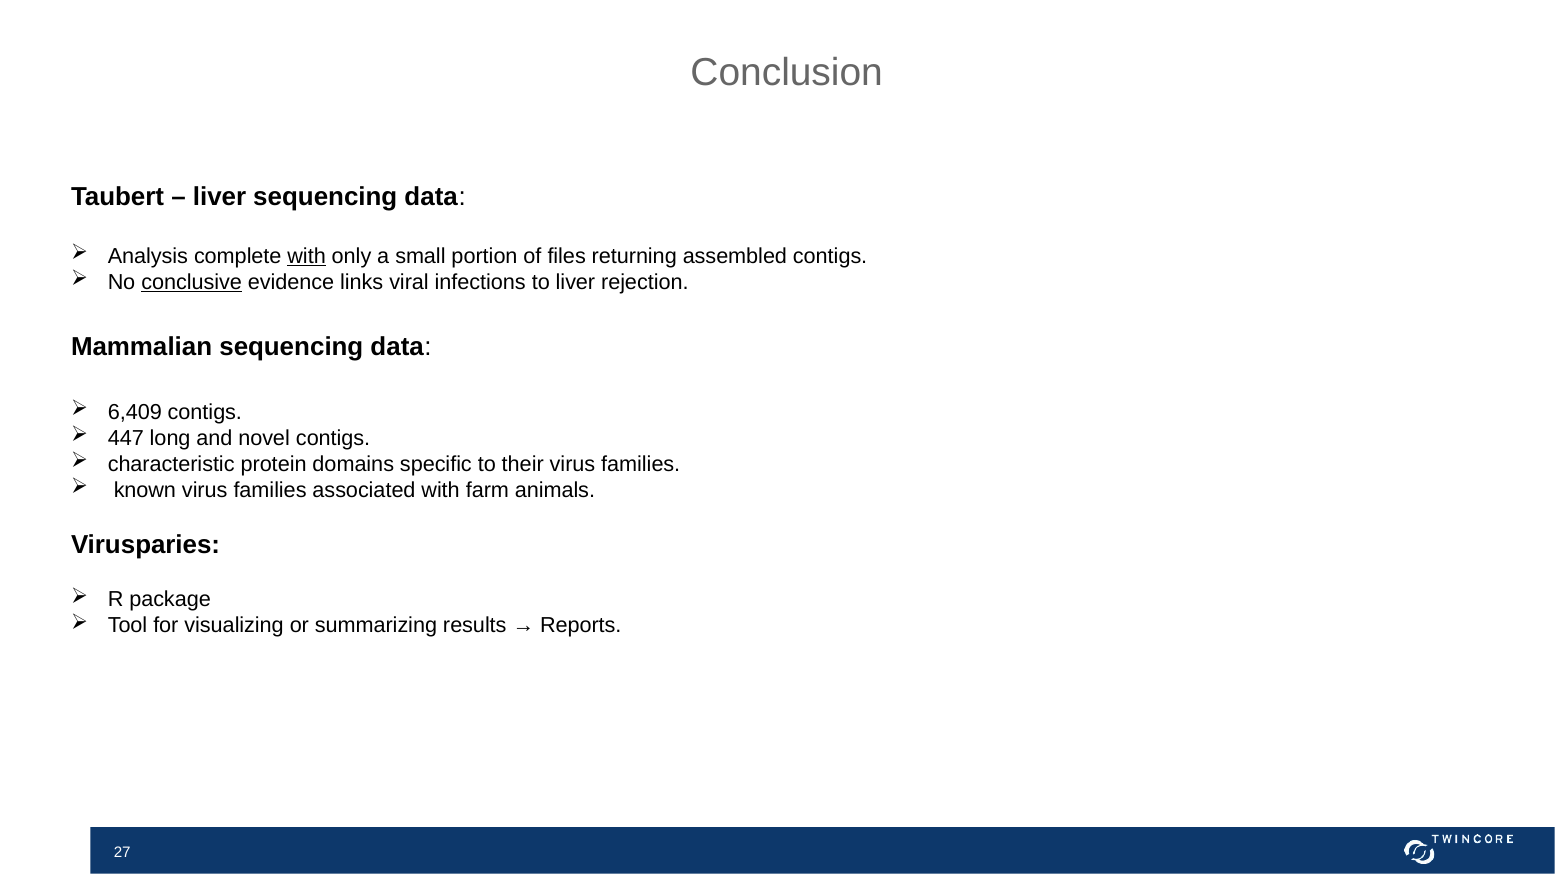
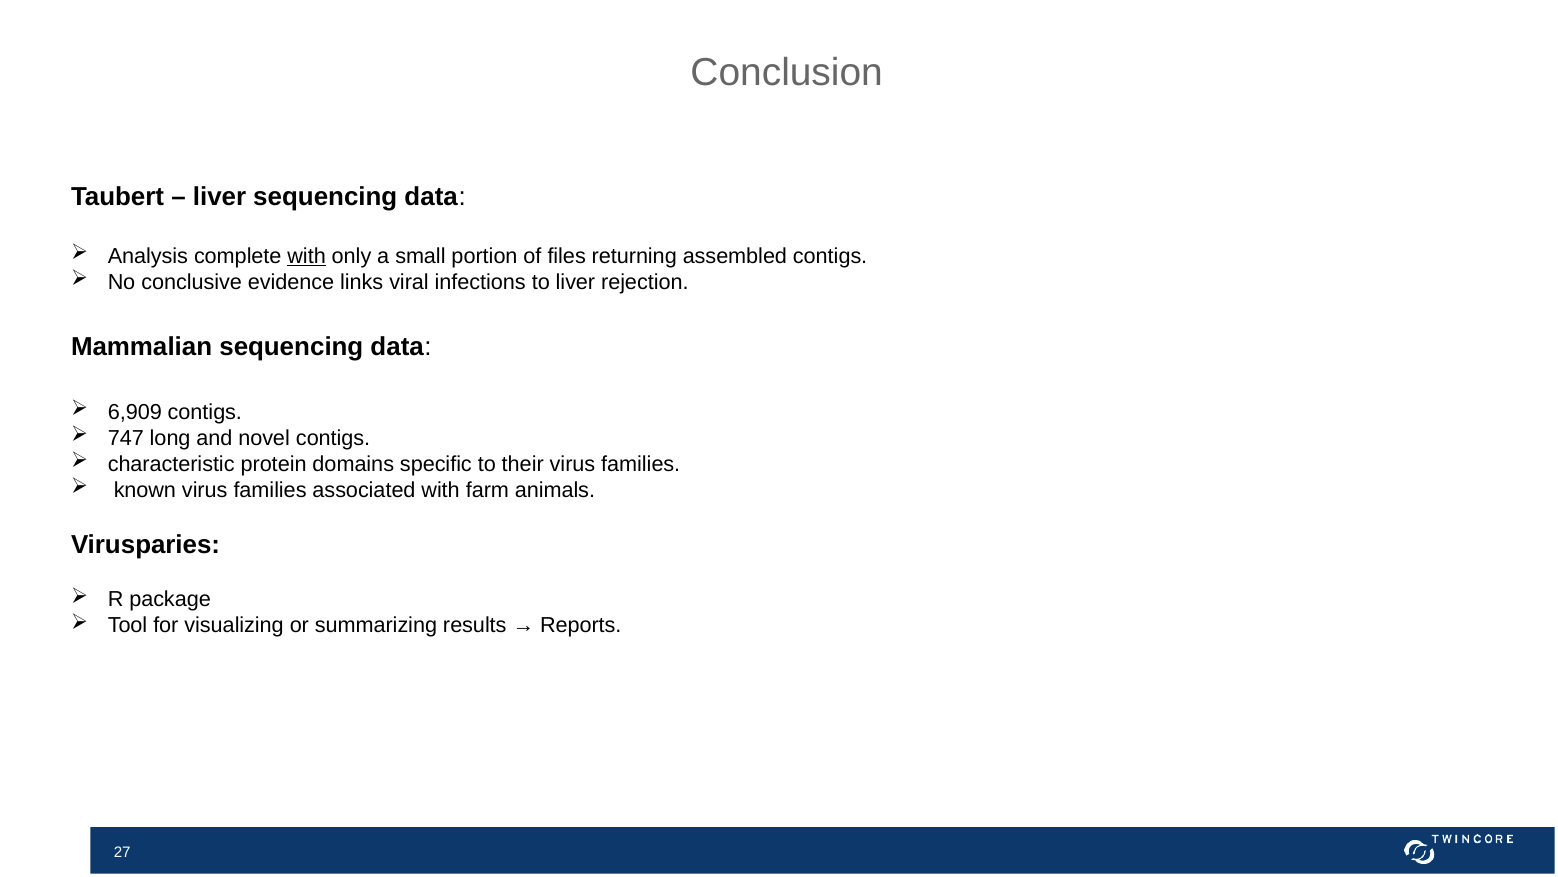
conclusive underline: present -> none
6,409: 6,409 -> 6,909
447: 447 -> 747
